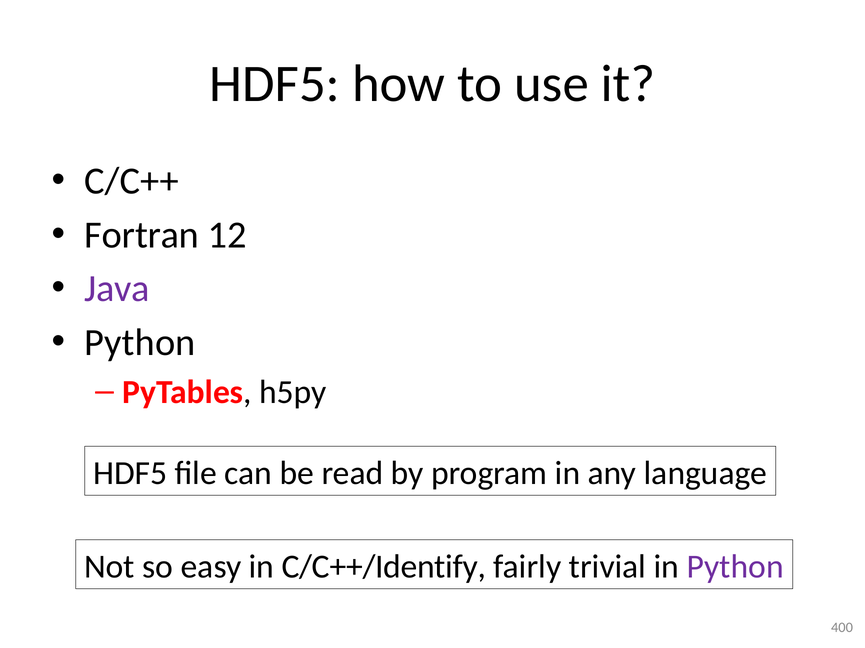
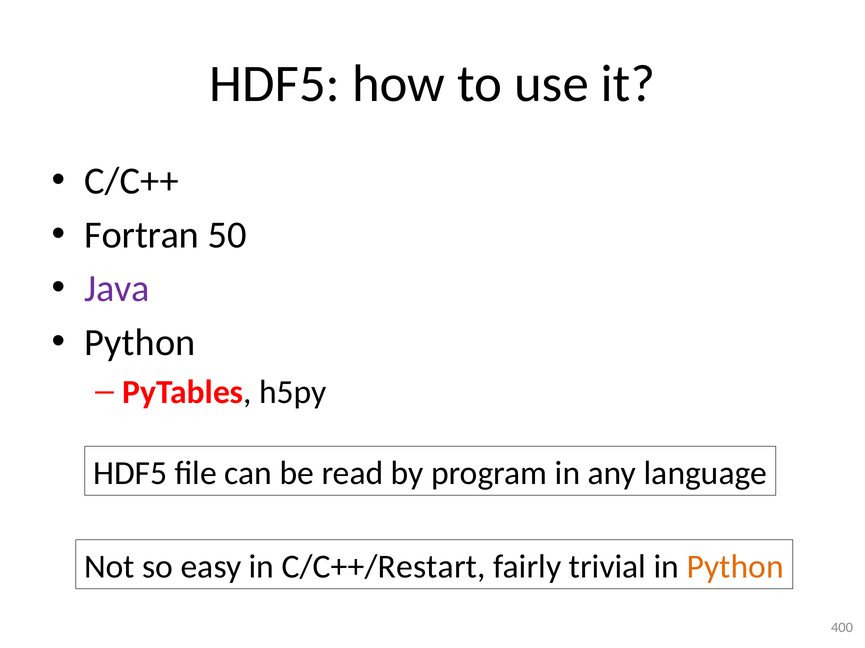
12: 12 -> 50
C/C++/Identify: C/C++/Identify -> C/C++/Restart
Python at (735, 567) colour: purple -> orange
